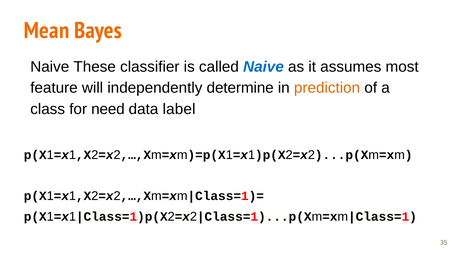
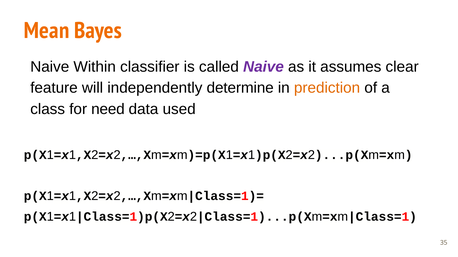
These: These -> Within
Naive at (264, 67) colour: blue -> purple
most: most -> clear
label: label -> used
